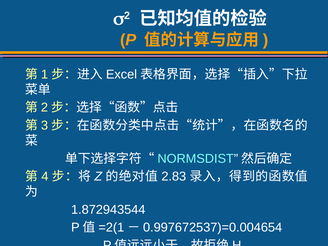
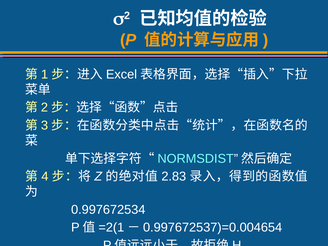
1.872943544: 1.872943544 -> 0.997672534
